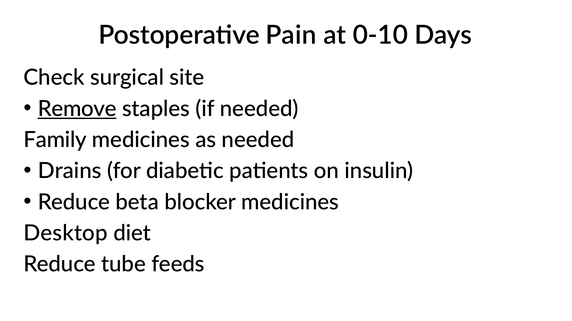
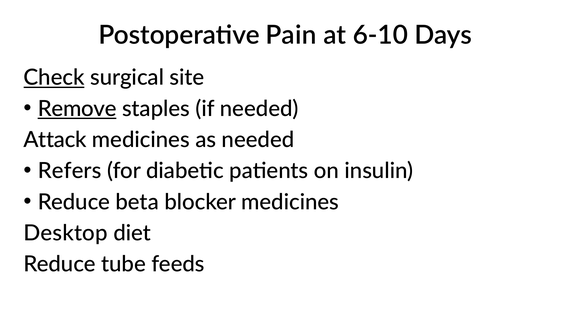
0-10: 0-10 -> 6-10
Check underline: none -> present
Family: Family -> Attack
Drains: Drains -> Refers
